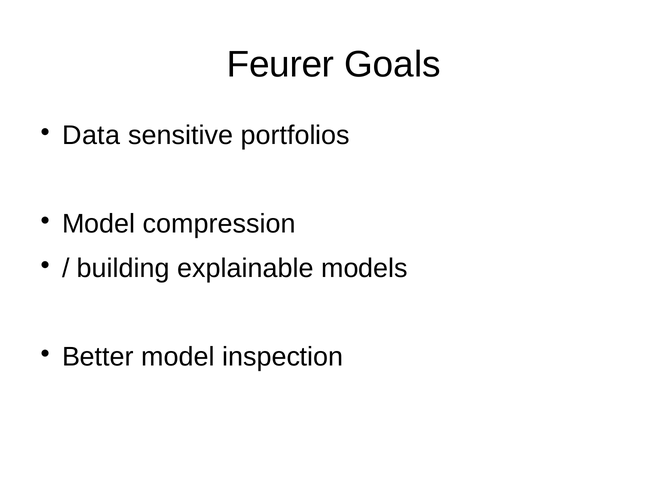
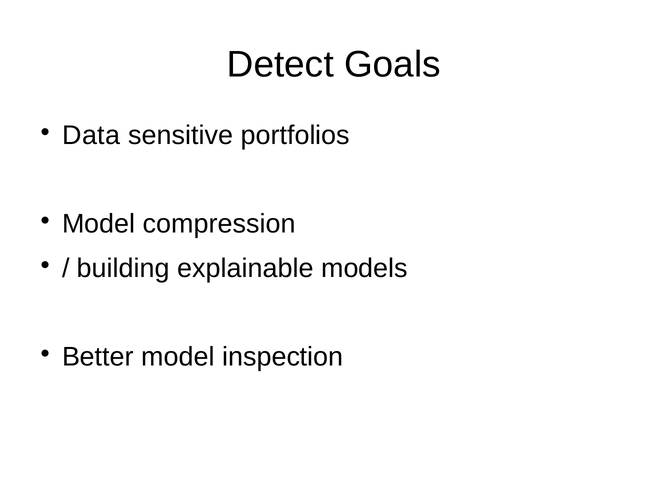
Feurer: Feurer -> Detect
